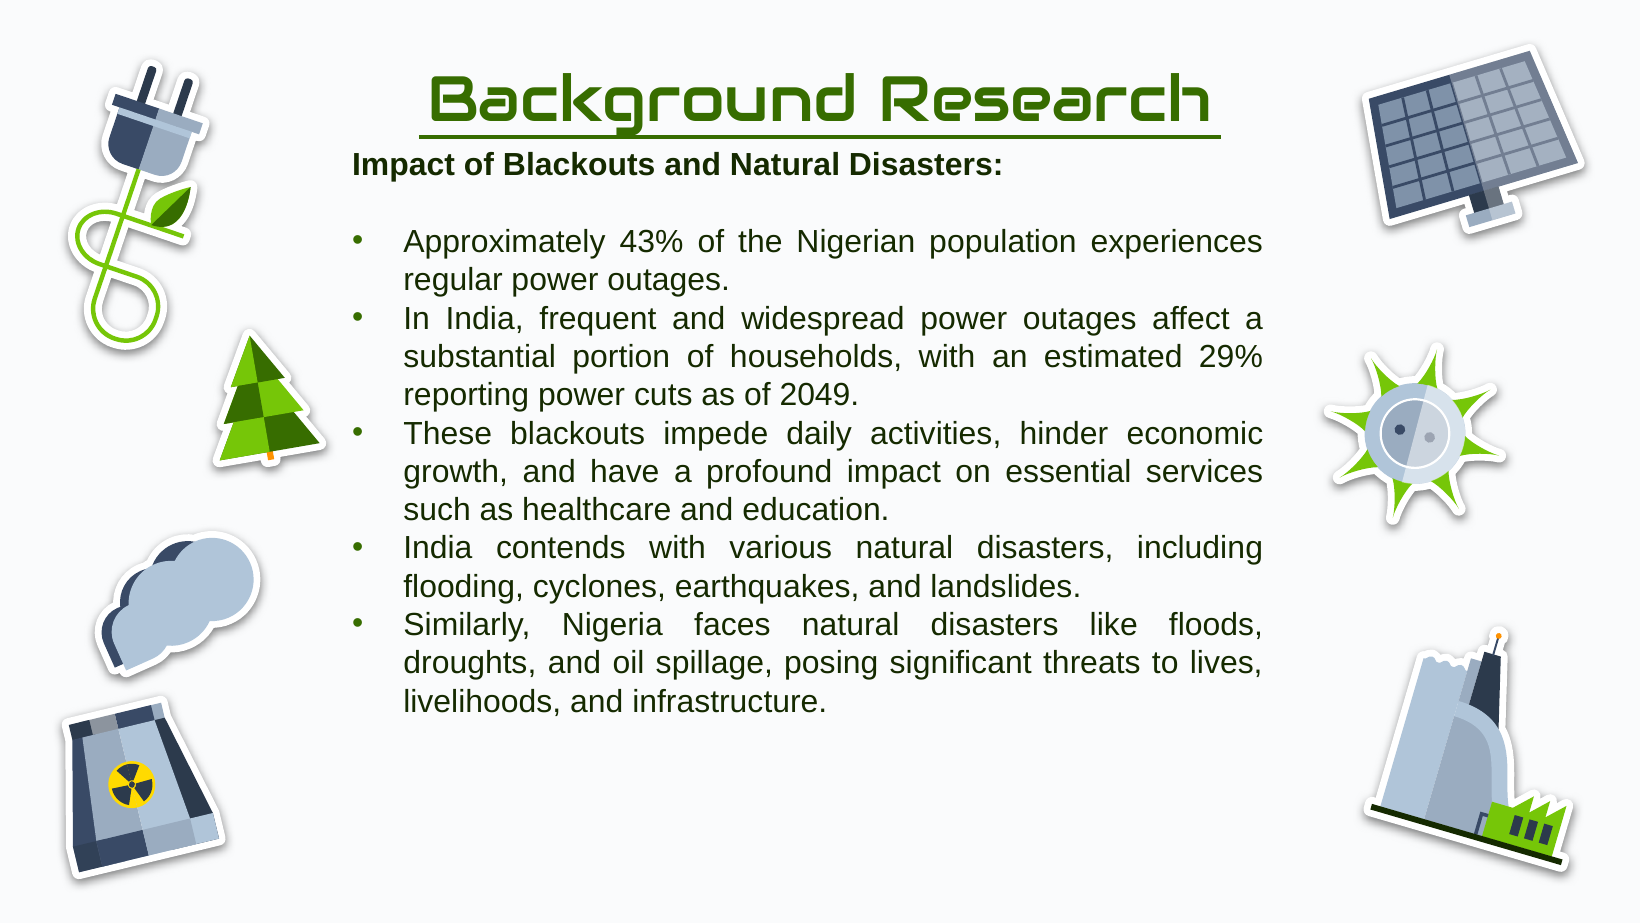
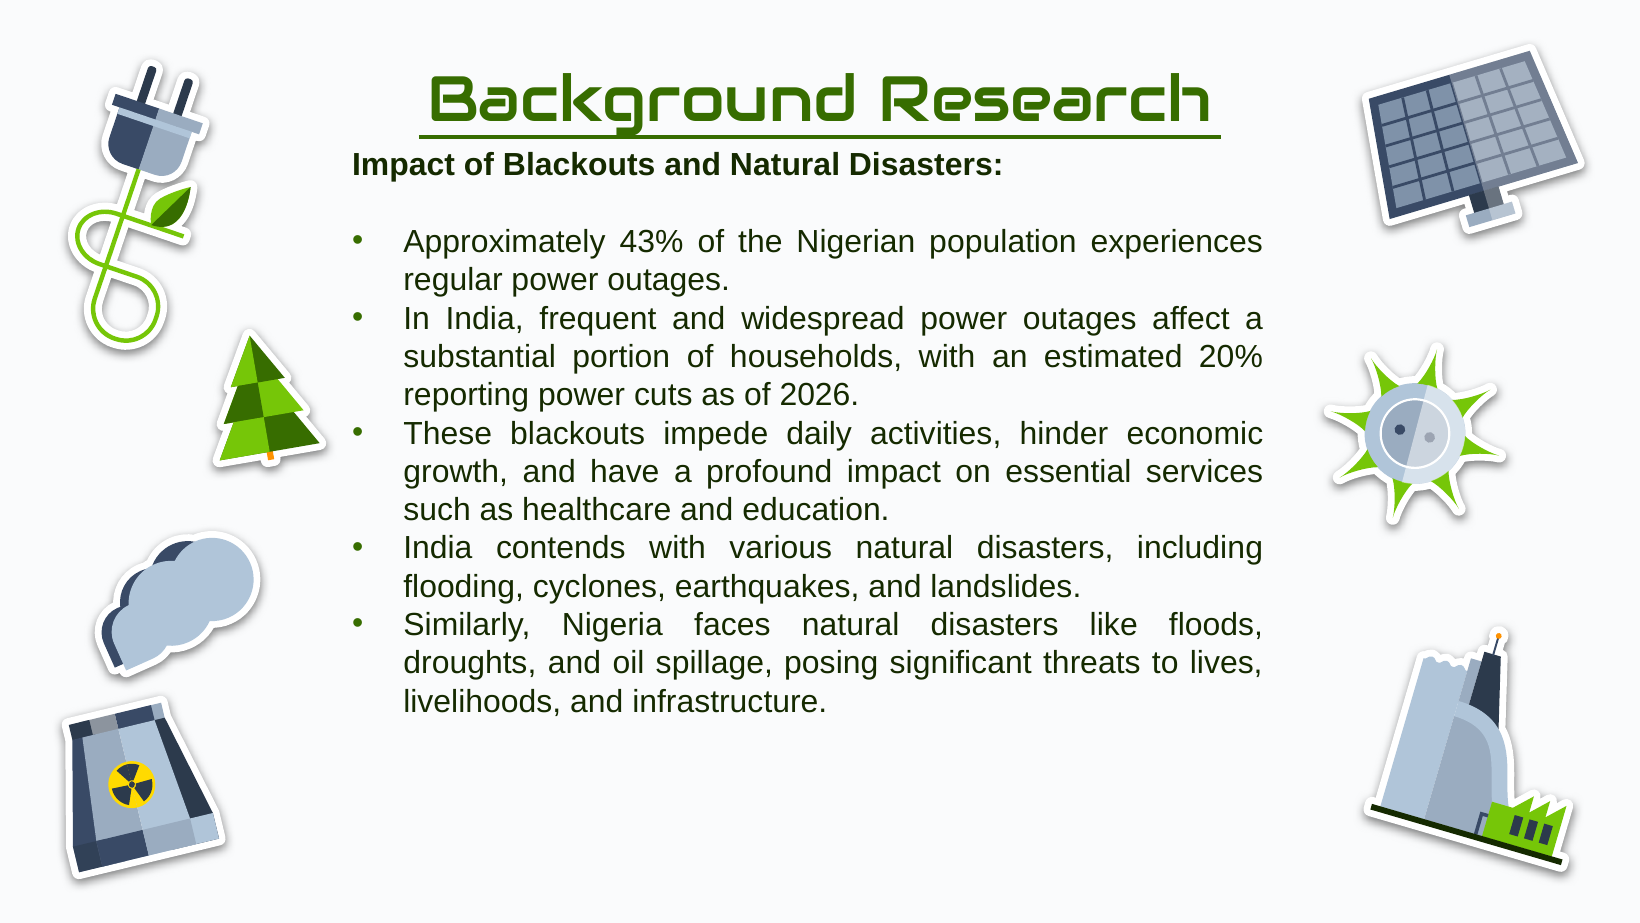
29%: 29% -> 20%
2049: 2049 -> 2026
